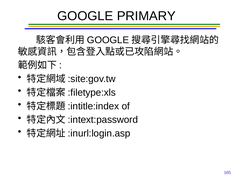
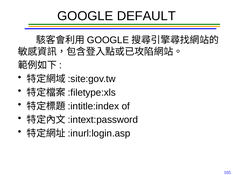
PRIMARY: PRIMARY -> DEFAULT
